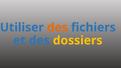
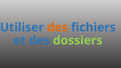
dossiers colour: yellow -> light green
